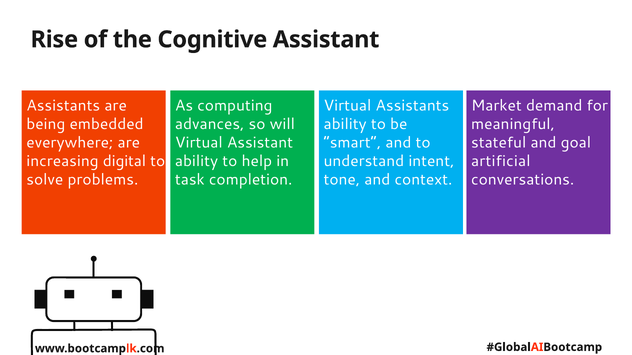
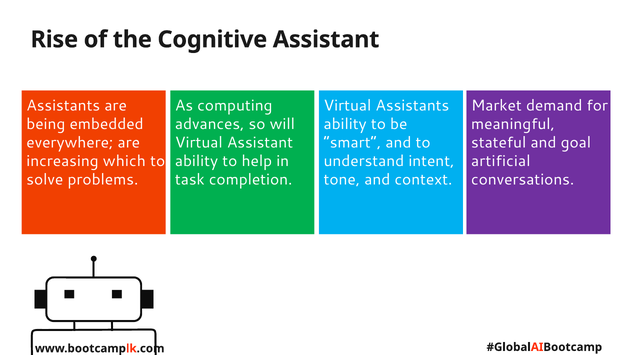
digital: digital -> which
